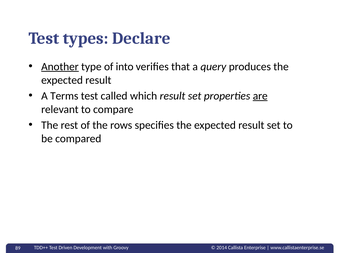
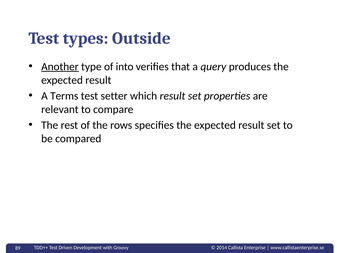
Declare: Declare -> Outside
called: called -> setter
are underline: present -> none
